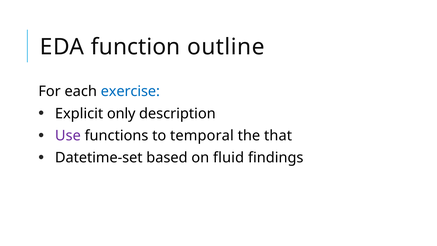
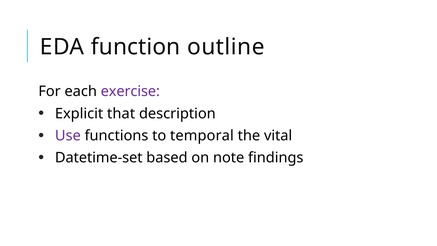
exercise colour: blue -> purple
only: only -> that
that: that -> vital
fluid: fluid -> note
